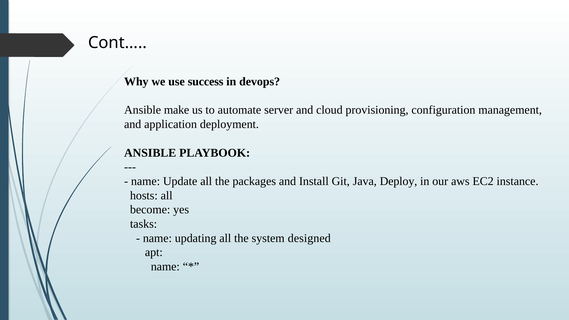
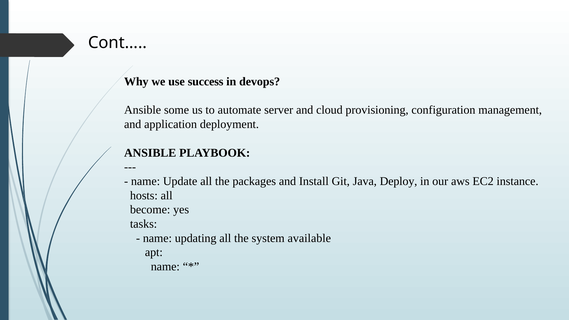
make: make -> some
designed: designed -> available
